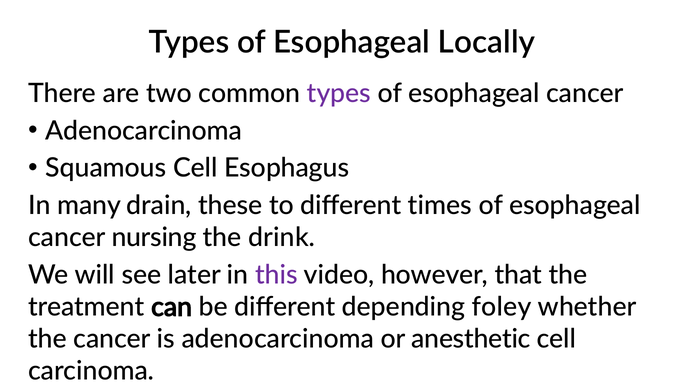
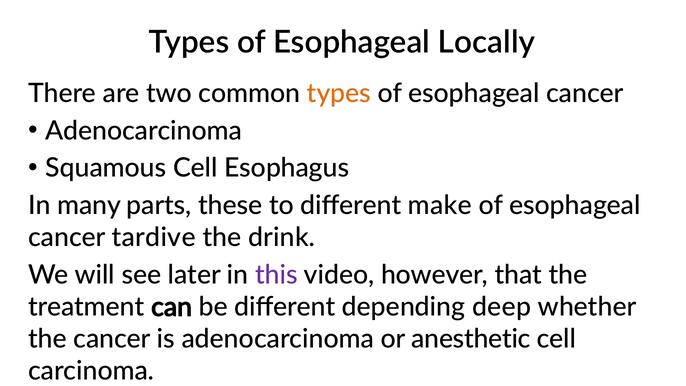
types at (339, 93) colour: purple -> orange
drain: drain -> parts
times: times -> make
nursing: nursing -> tardive
foley: foley -> deep
